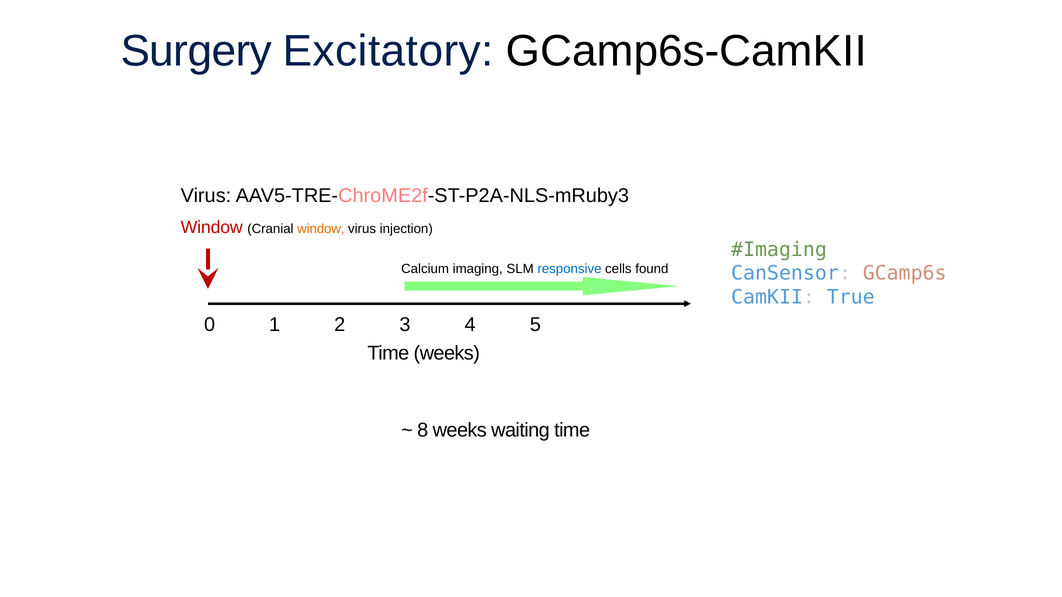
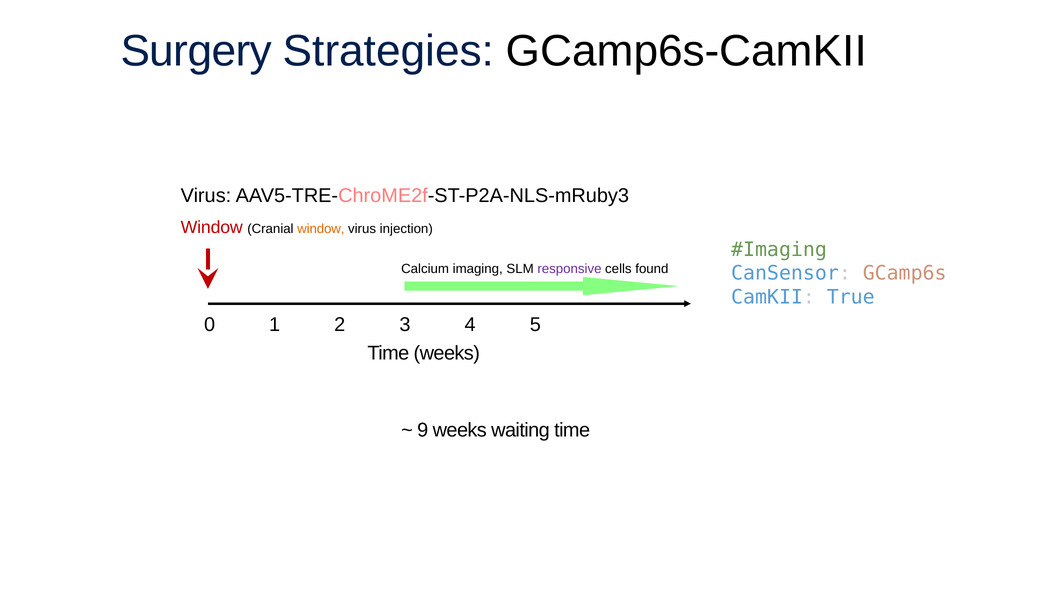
Excitatory: Excitatory -> Strategies
responsive colour: blue -> purple
8: 8 -> 9
